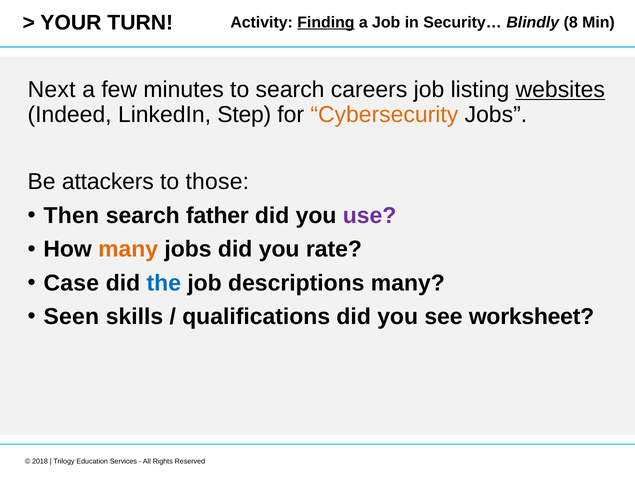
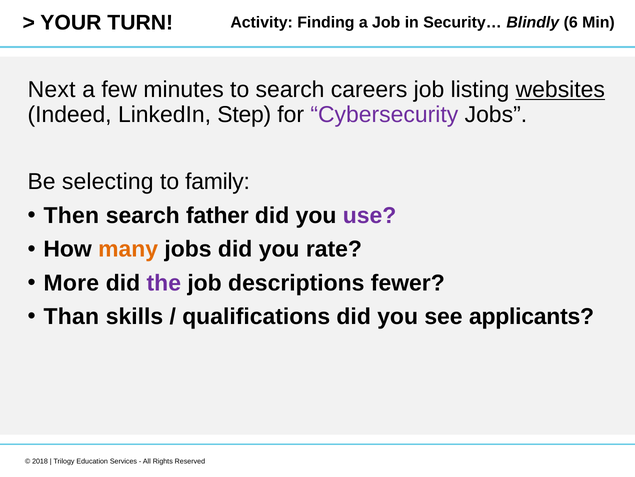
Finding underline: present -> none
8: 8 -> 6
Cybersecurity colour: orange -> purple
attackers: attackers -> selecting
those: those -> family
Case: Case -> More
the colour: blue -> purple
descriptions many: many -> fewer
Seen: Seen -> Than
worksheet: worksheet -> applicants
